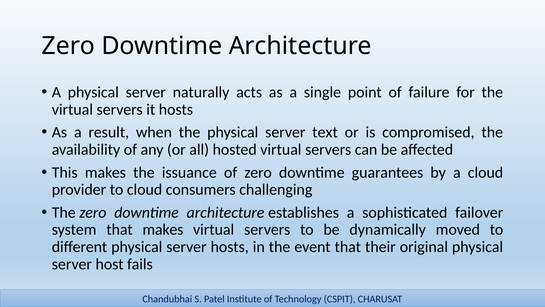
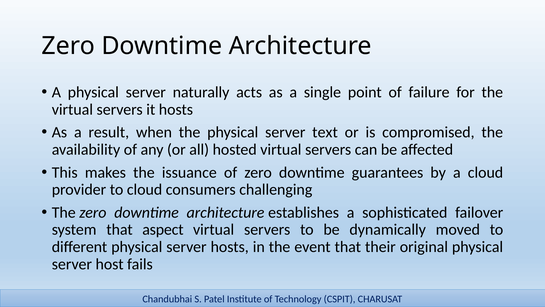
that makes: makes -> aspect
